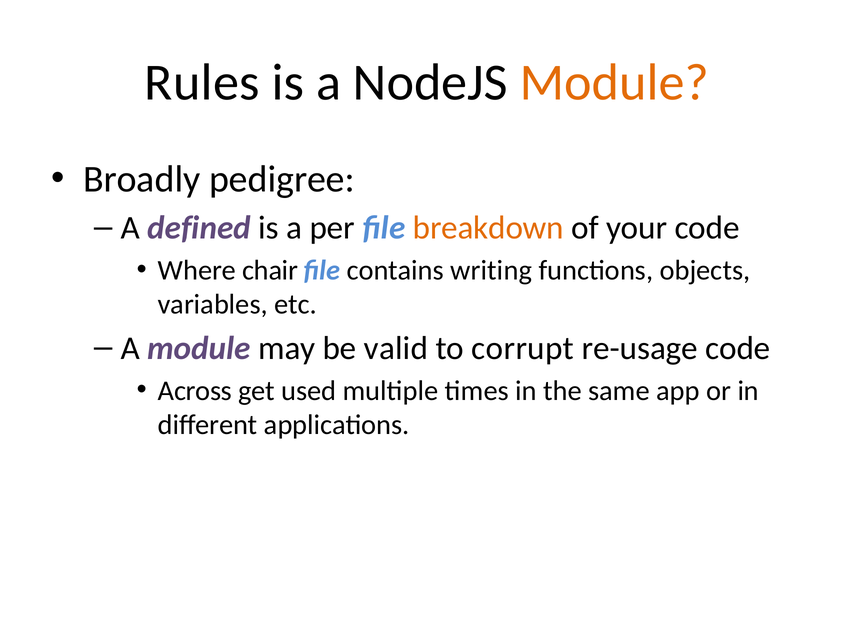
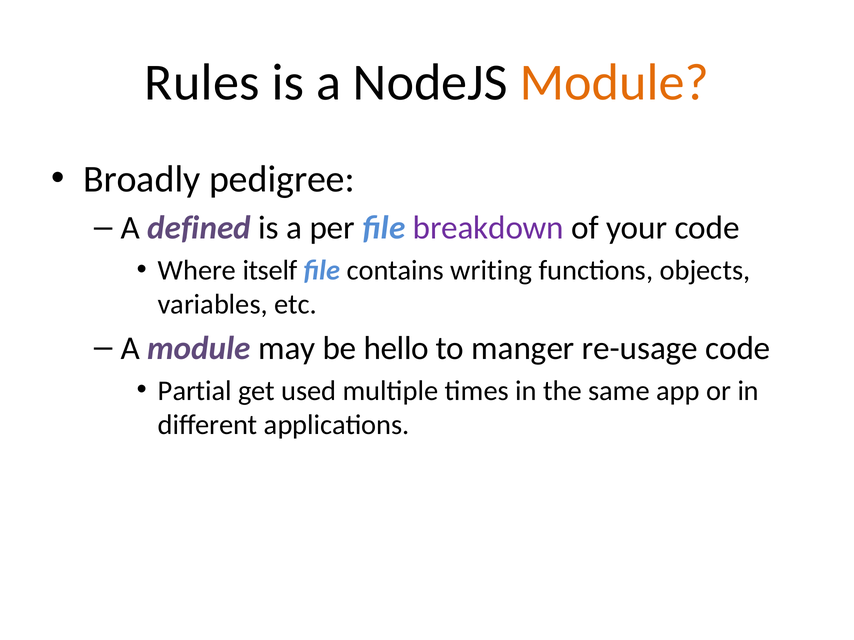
breakdown colour: orange -> purple
chair: chair -> itself
valid: valid -> hello
corrupt: corrupt -> manger
Across: Across -> Partial
